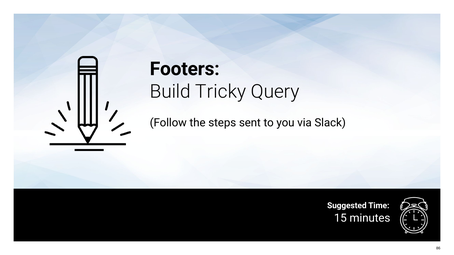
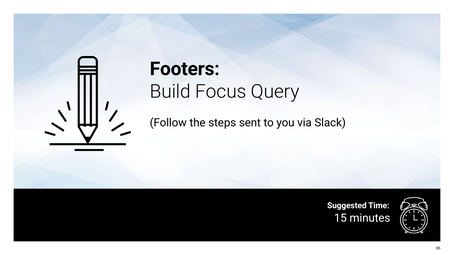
Tricky: Tricky -> Focus
